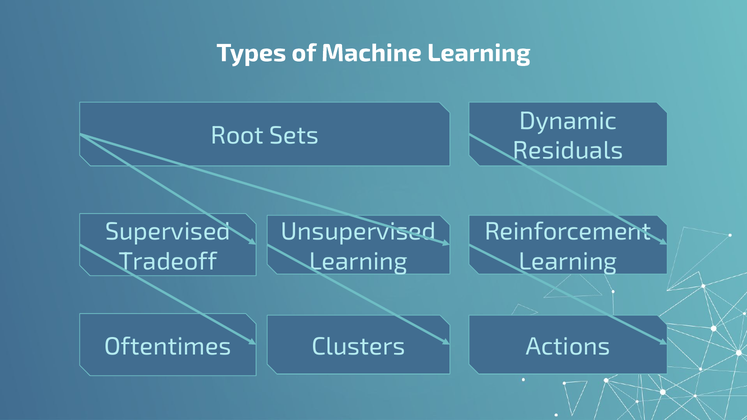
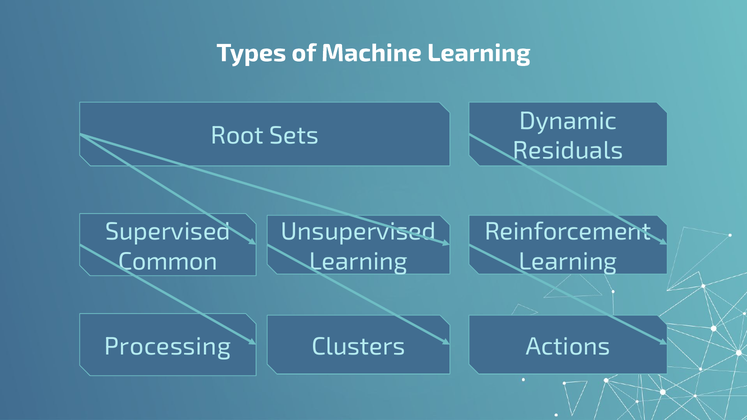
Tradeoff: Tradeoff -> Common
Oftentimes: Oftentimes -> Processing
